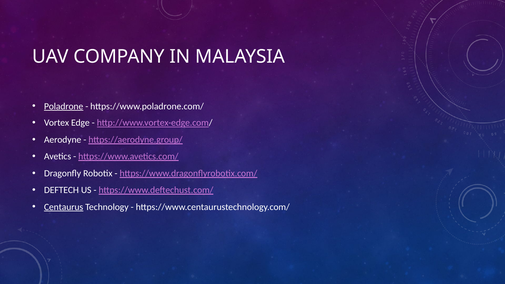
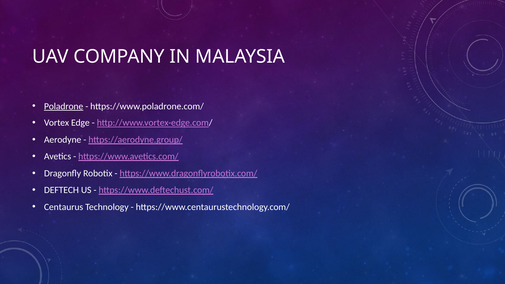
Centaurus underline: present -> none
